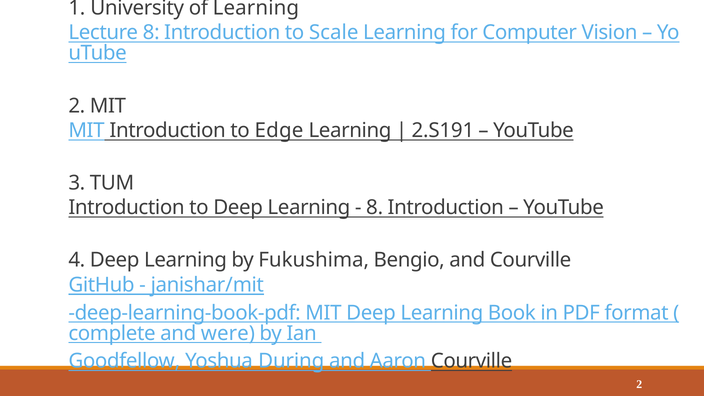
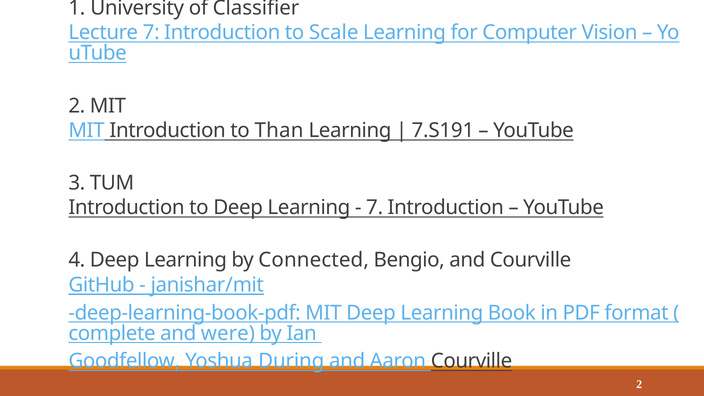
of Learning: Learning -> Classifier
Lecture 8: 8 -> 7
Edge: Edge -> Than
2.S191: 2.S191 -> 7.S191
8 at (375, 208): 8 -> 7
Fukushima: Fukushima -> Connected
